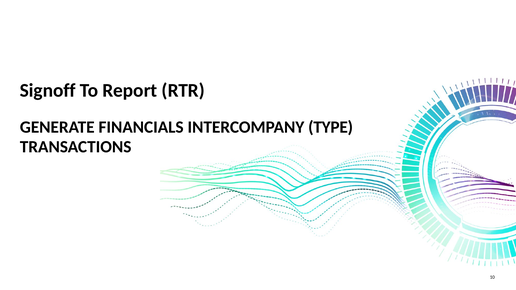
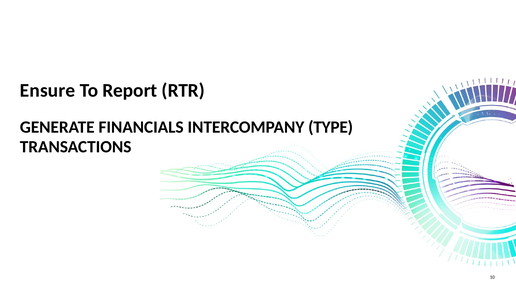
Signoff: Signoff -> Ensure
